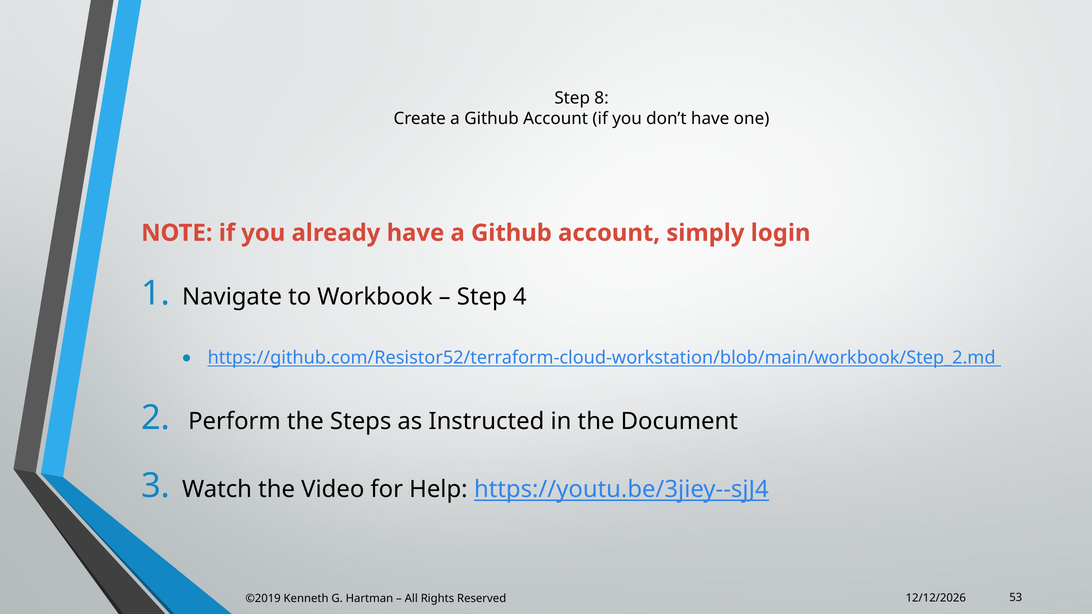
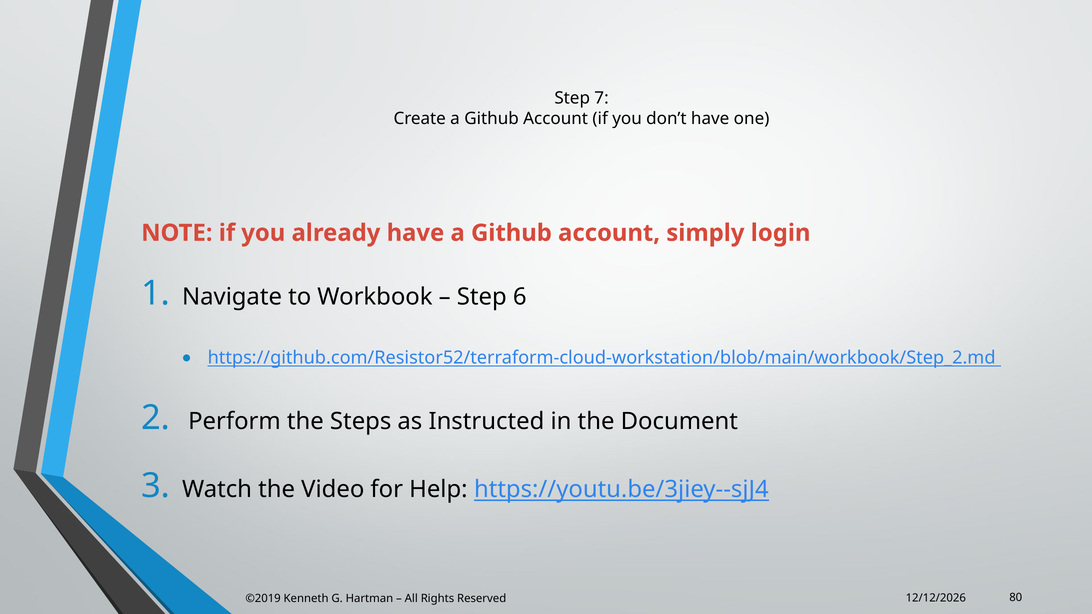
8: 8 -> 7
4: 4 -> 6
53: 53 -> 80
